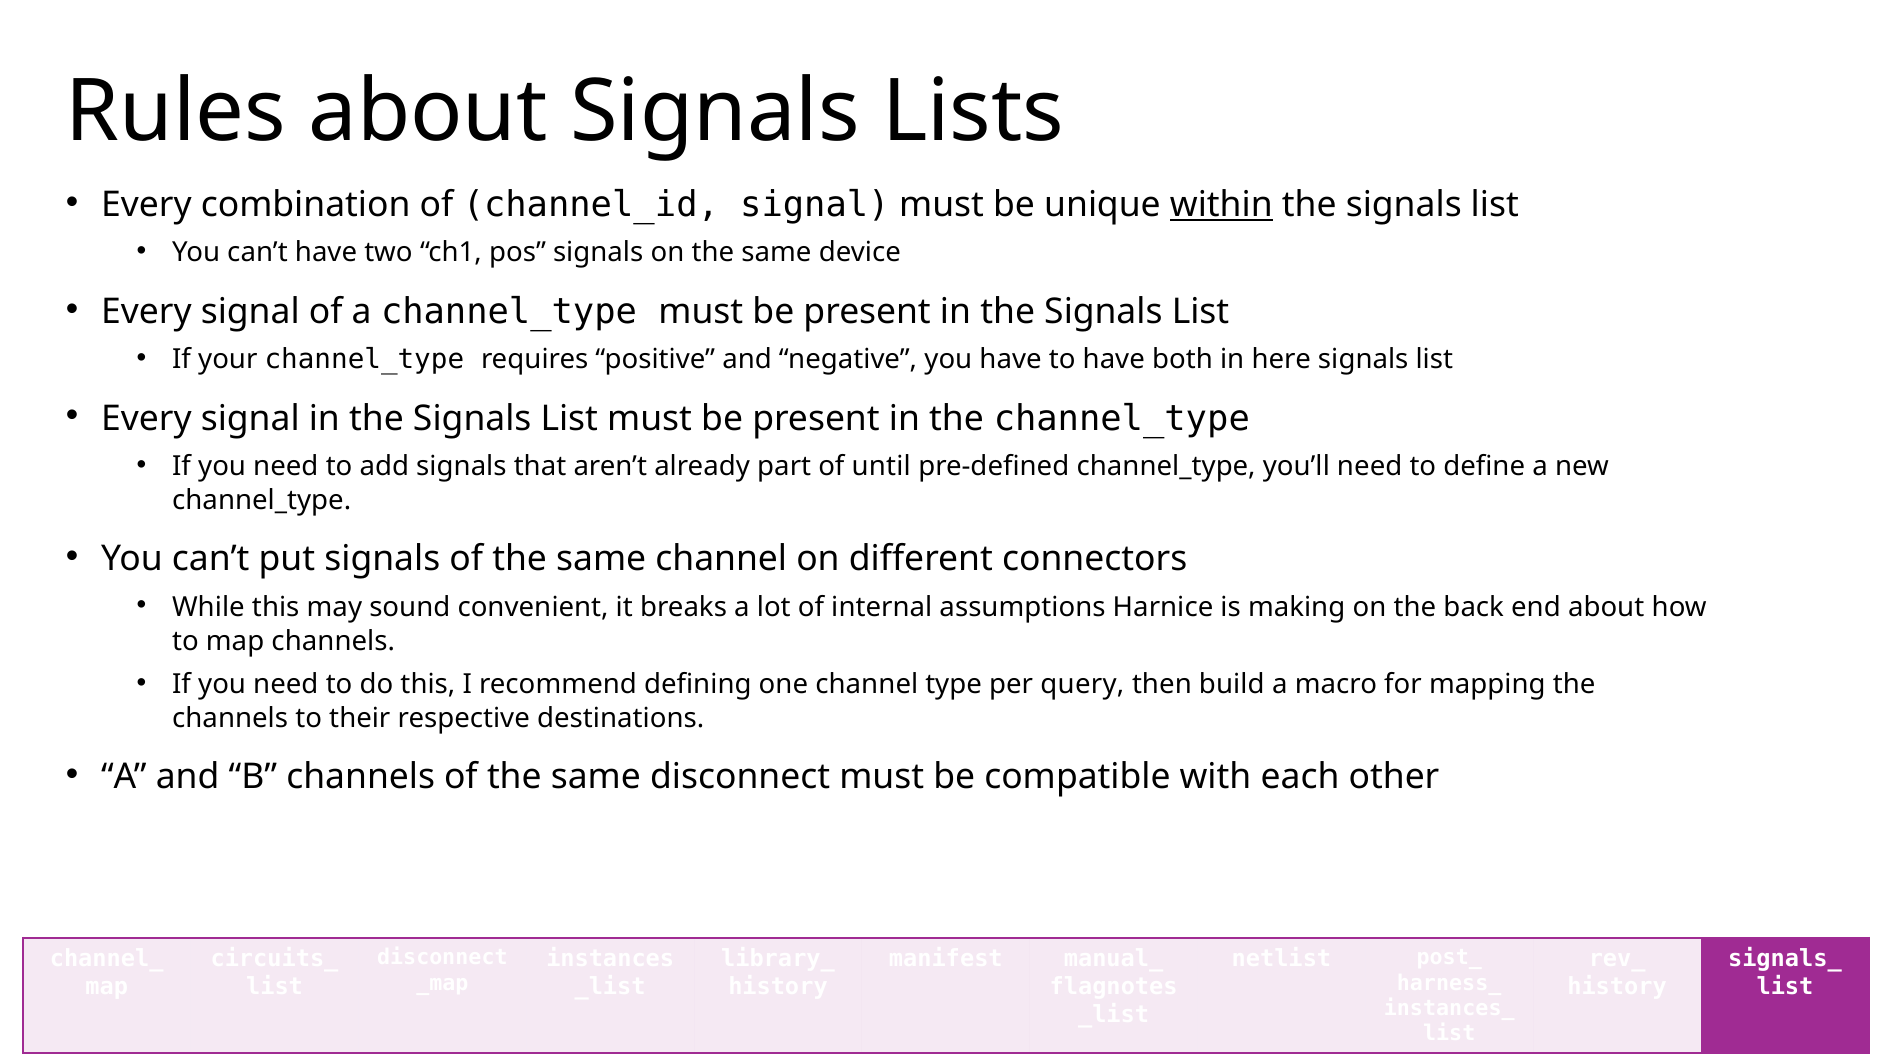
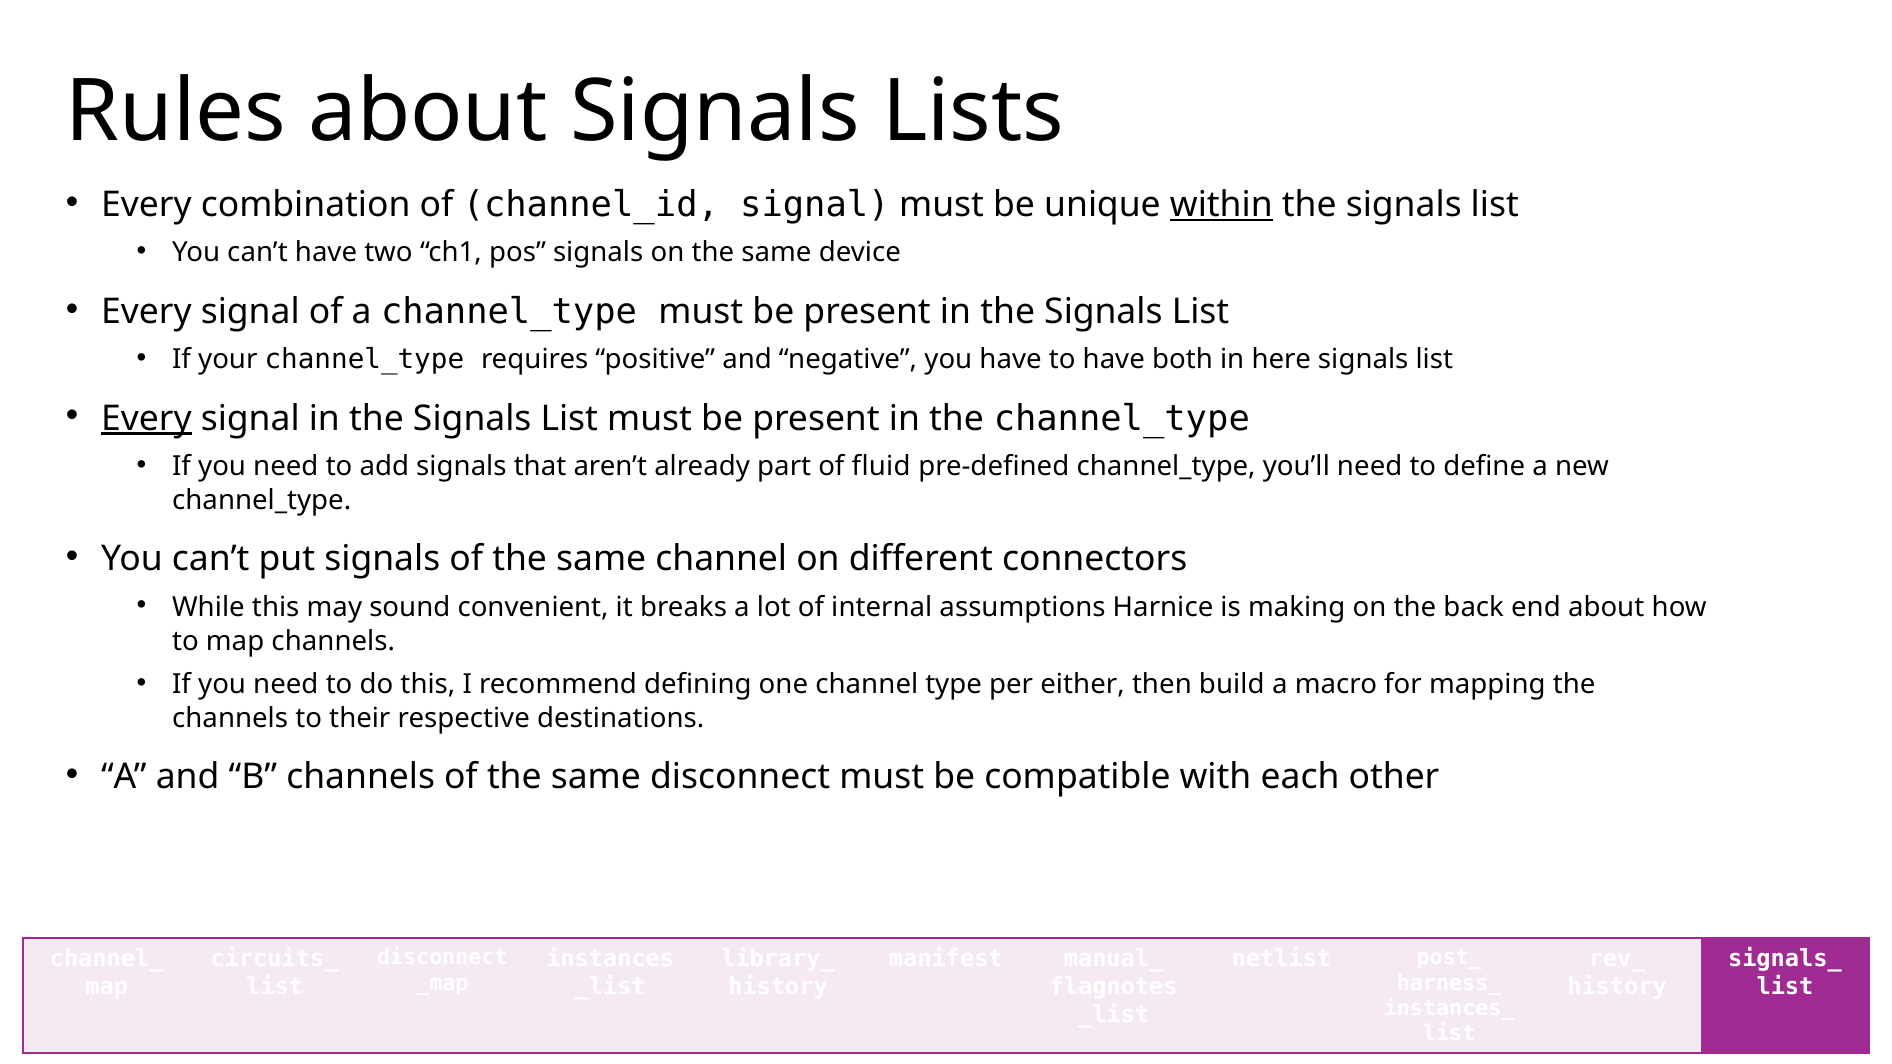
Every at (146, 418) underline: none -> present
until: until -> fluid
query: query -> either
